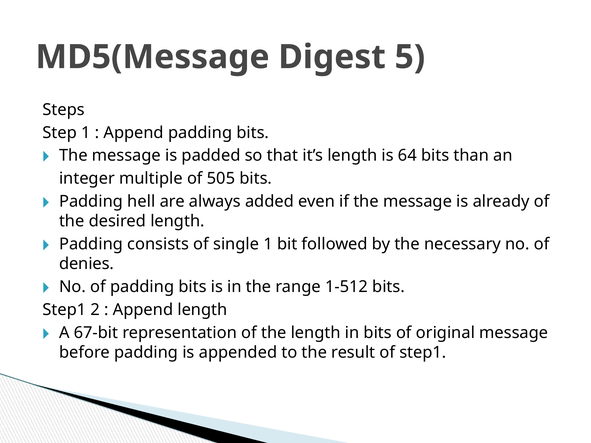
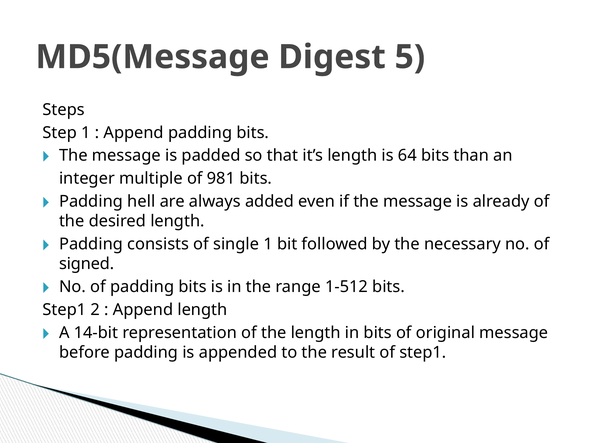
505: 505 -> 981
denies: denies -> signed
67-bit: 67-bit -> 14-bit
